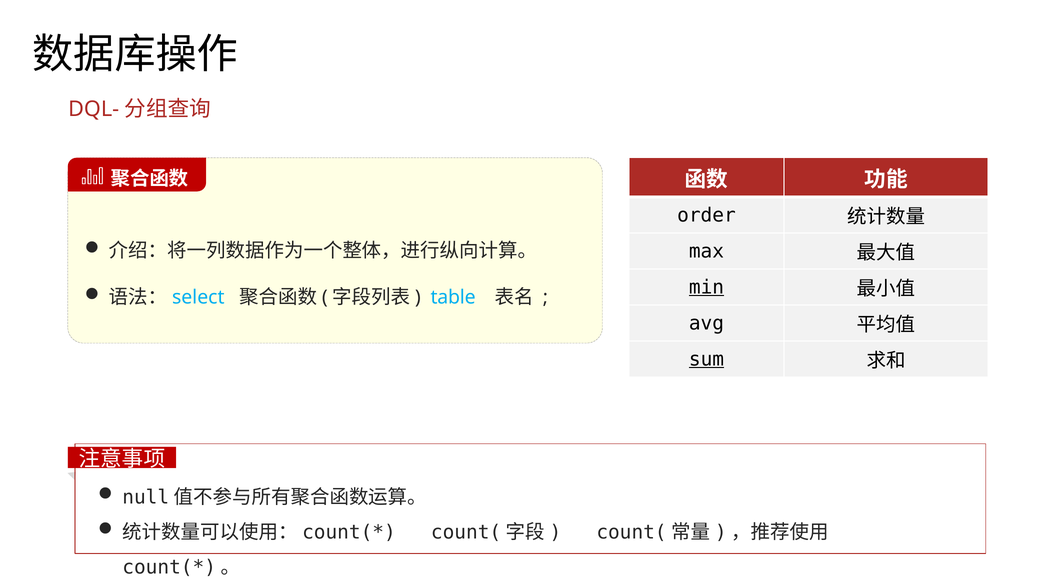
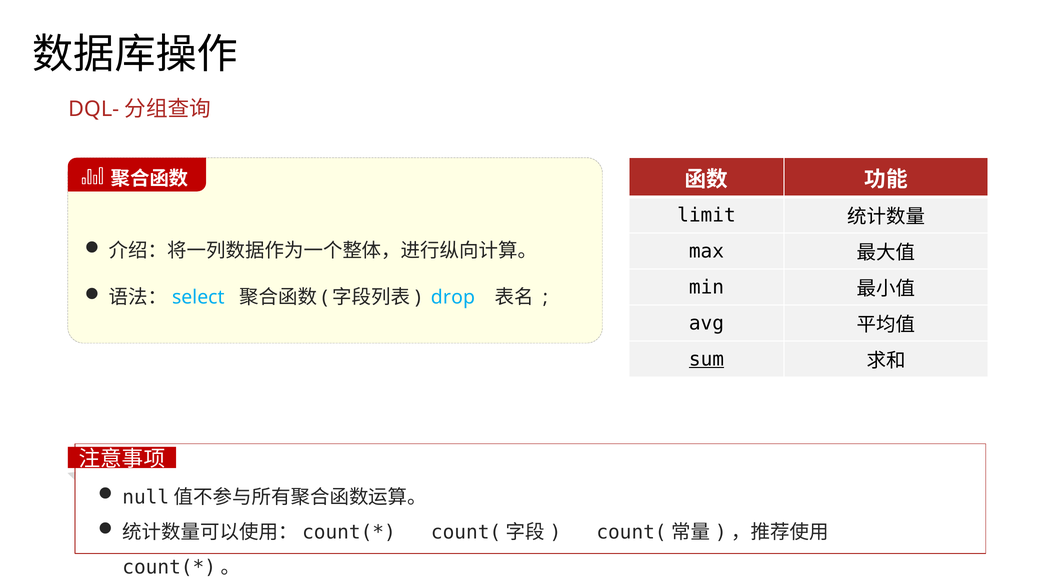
order: order -> limit
min underline: present -> none
table: table -> drop
